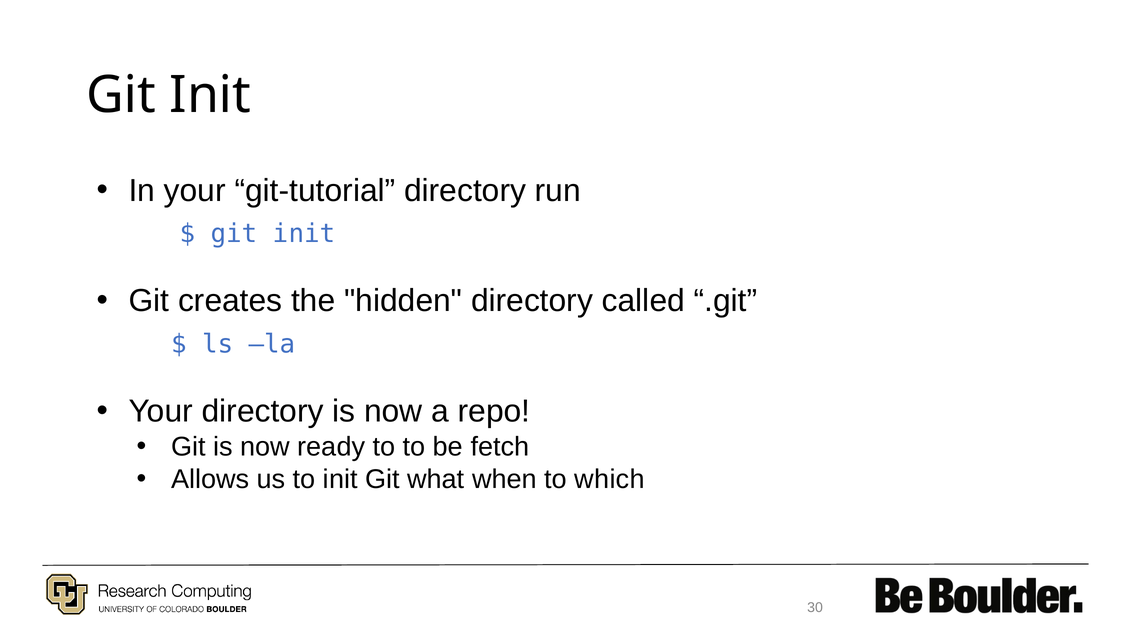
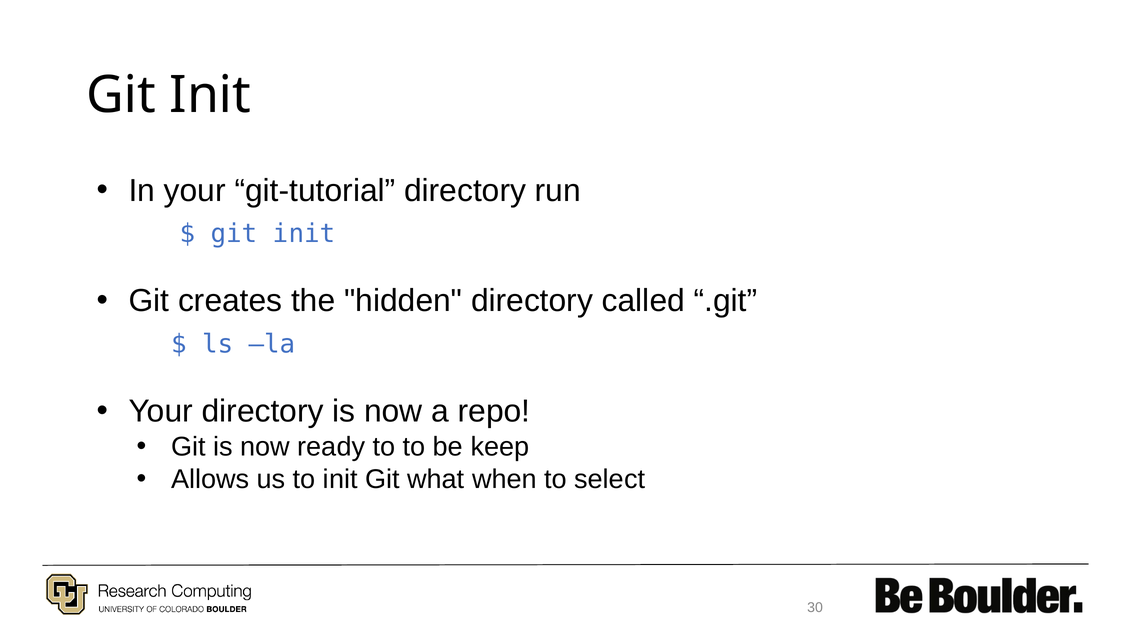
fetch: fetch -> keep
which: which -> select
